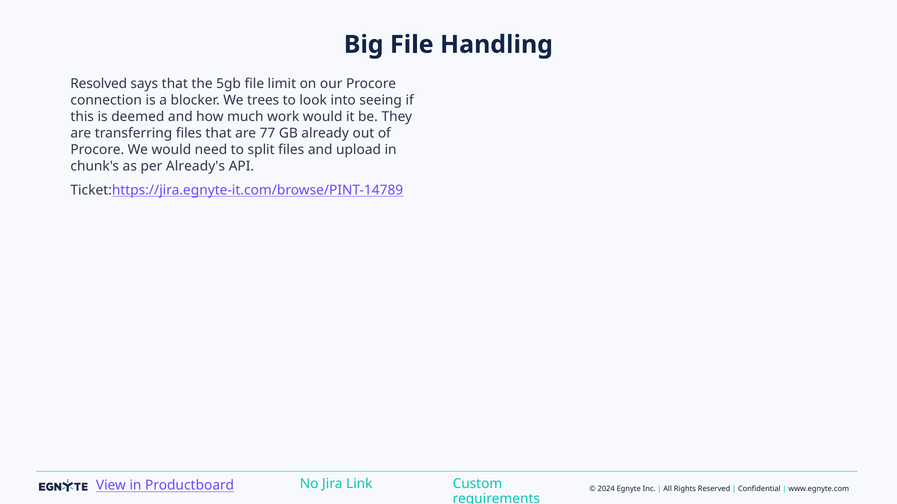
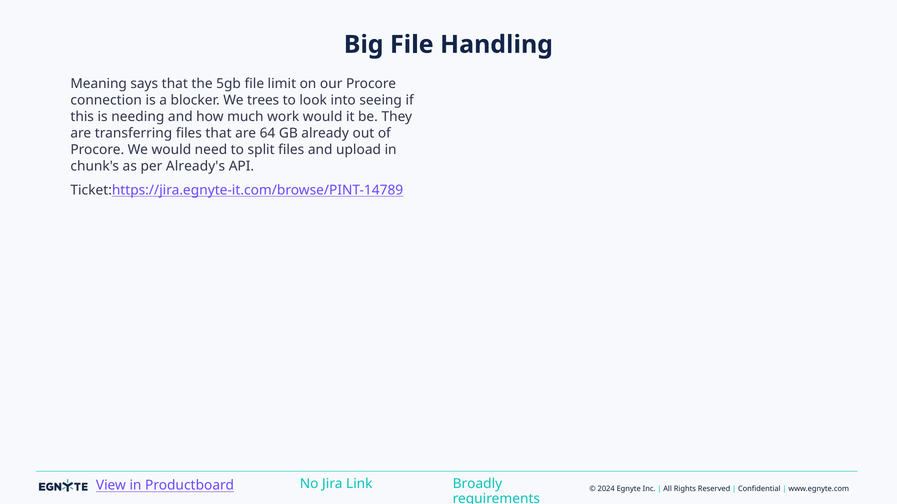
Resolved: Resolved -> Meaning
deemed: deemed -> needing
77: 77 -> 64
Custom: Custom -> Broadly
